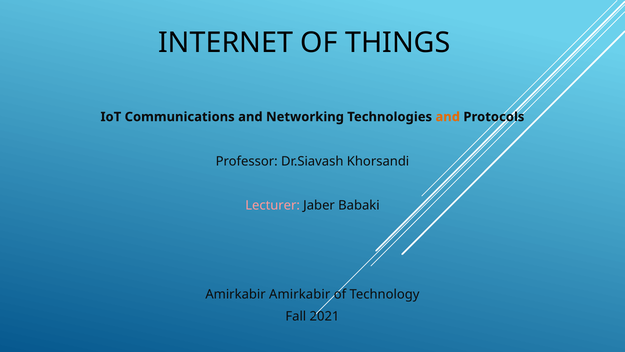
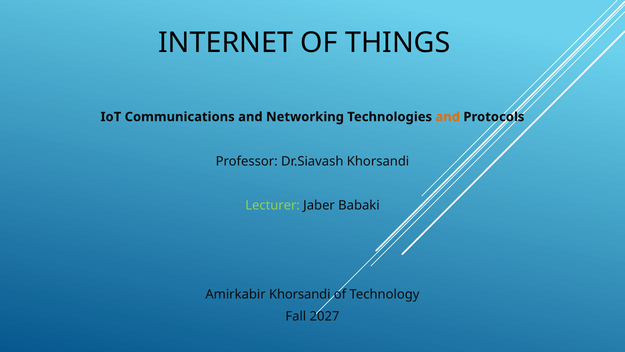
Lecturer colour: pink -> light green
Amirkabir Amirkabir: Amirkabir -> Khorsandi
2021: 2021 -> 2027
